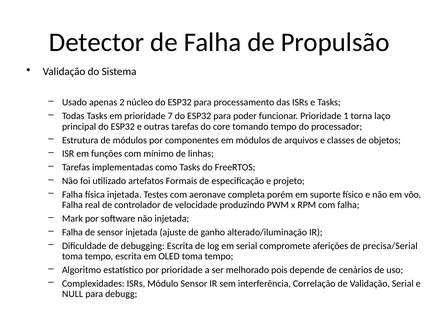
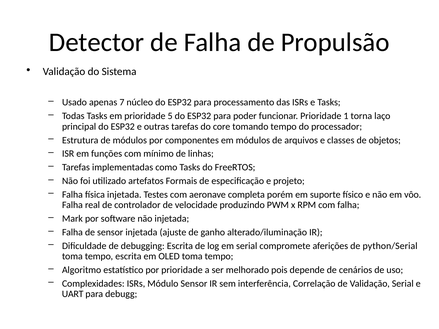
2: 2 -> 7
7: 7 -> 5
precisa/Serial: precisa/Serial -> python/Serial
NULL: NULL -> UART
